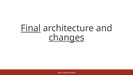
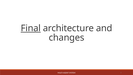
changes underline: present -> none
